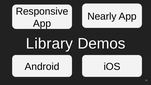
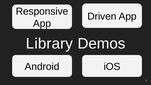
Nearly: Nearly -> Driven
